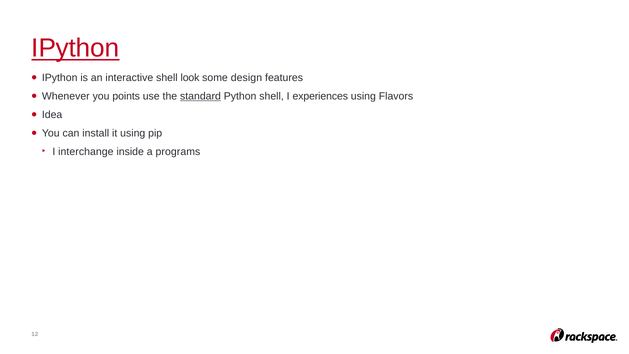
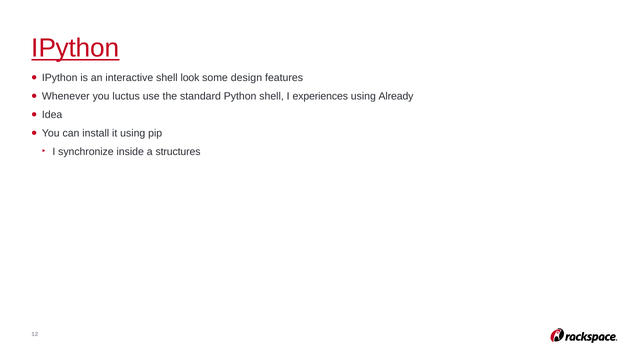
points: points -> luctus
standard underline: present -> none
Flavors: Flavors -> Already
interchange: interchange -> synchronize
programs: programs -> structures
